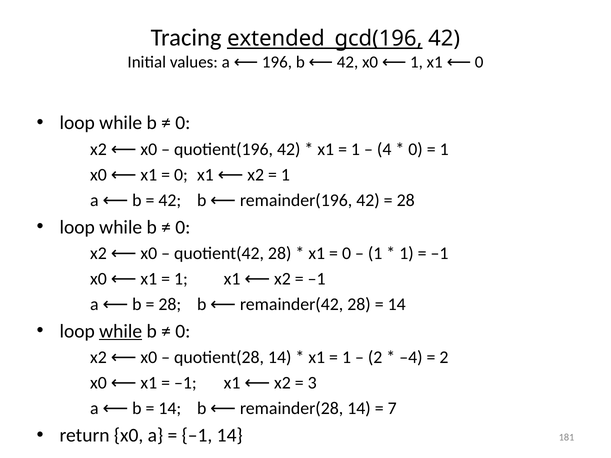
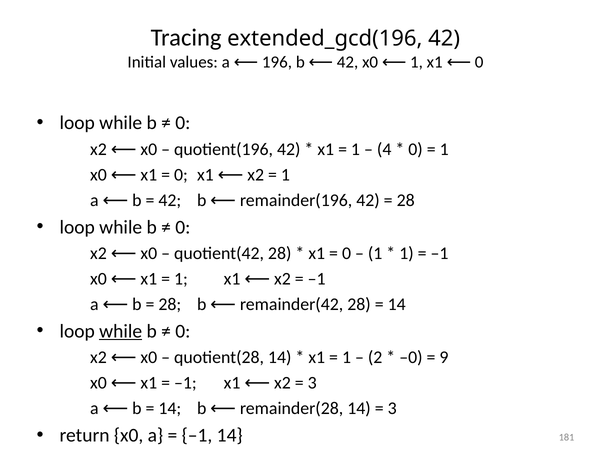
extended_gcd(196 underline: present -> none
–4: –4 -> –0
2 at (444, 358): 2 -> 9
7 at (392, 409): 7 -> 3
